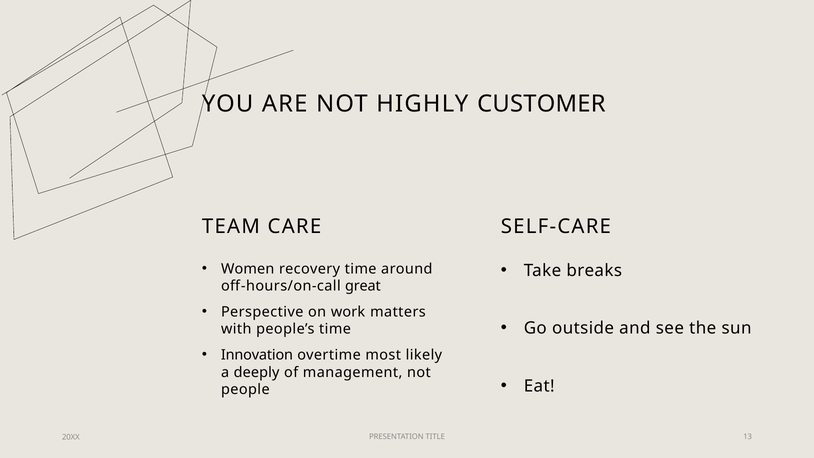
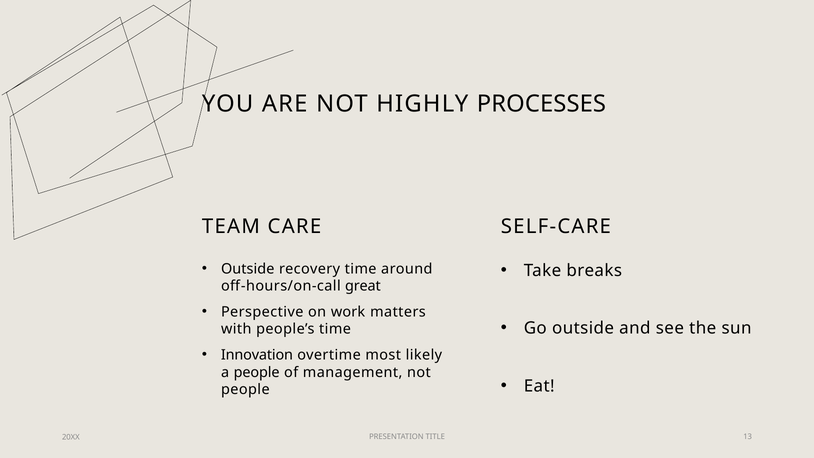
CUSTOMER: CUSTOMER -> PROCESSES
Women at (248, 269): Women -> Outside
a deeply: deeply -> people
